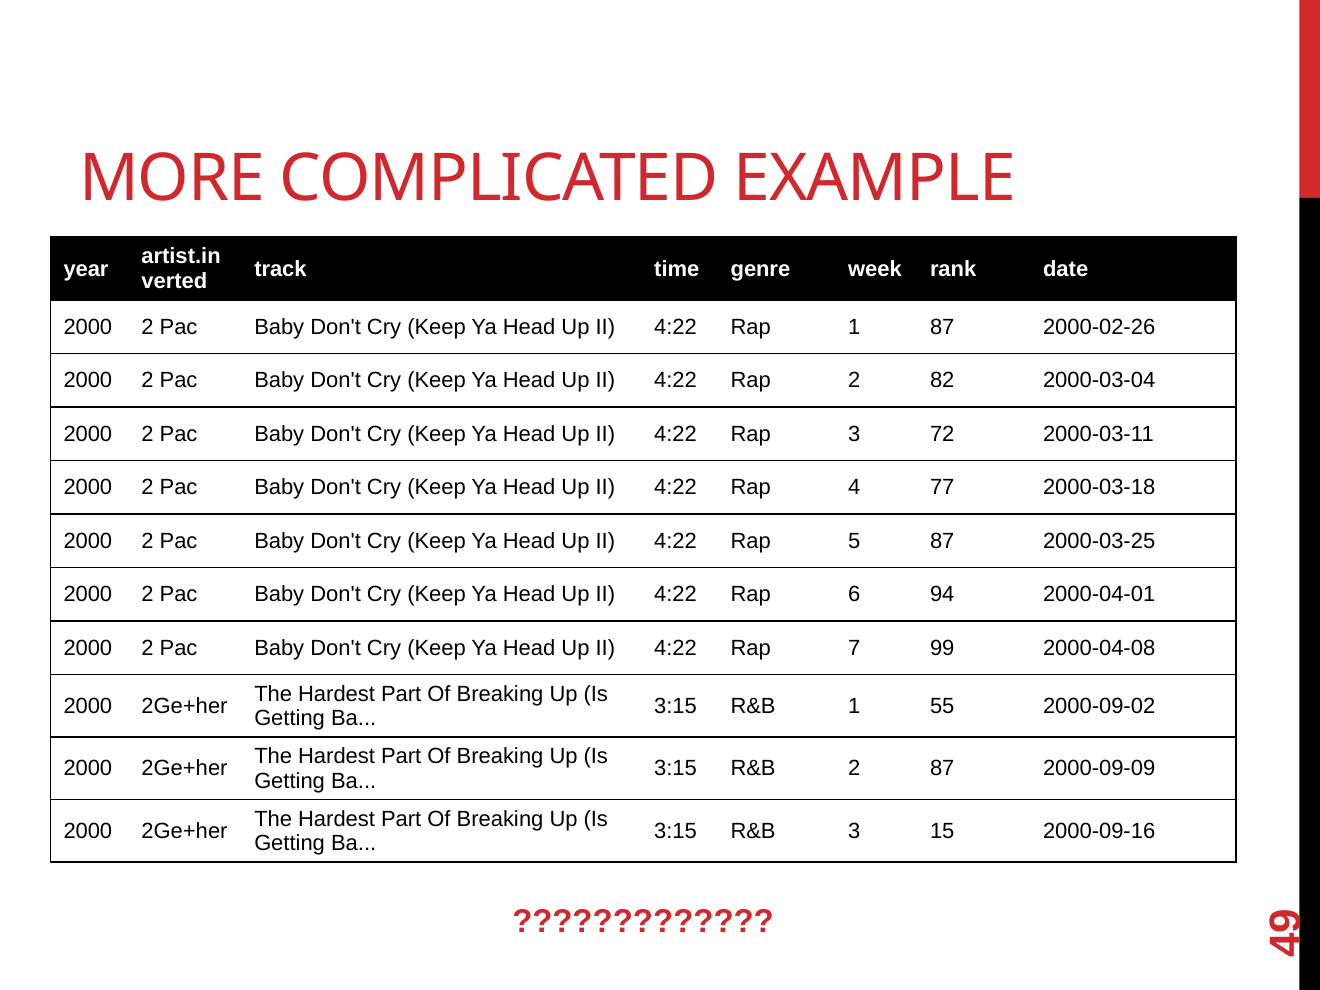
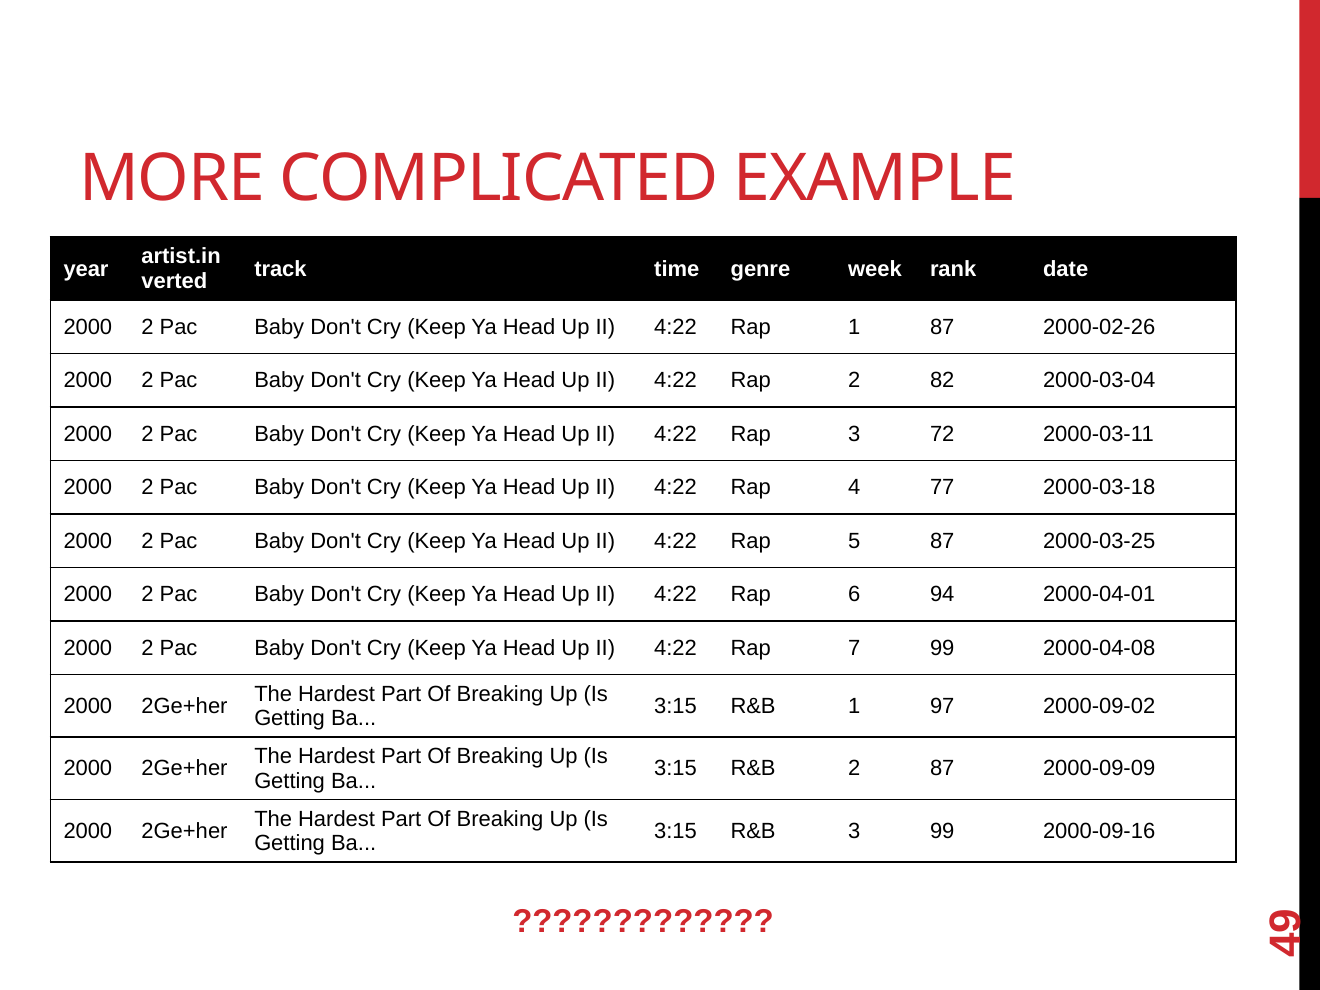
55: 55 -> 97
3 15: 15 -> 99
